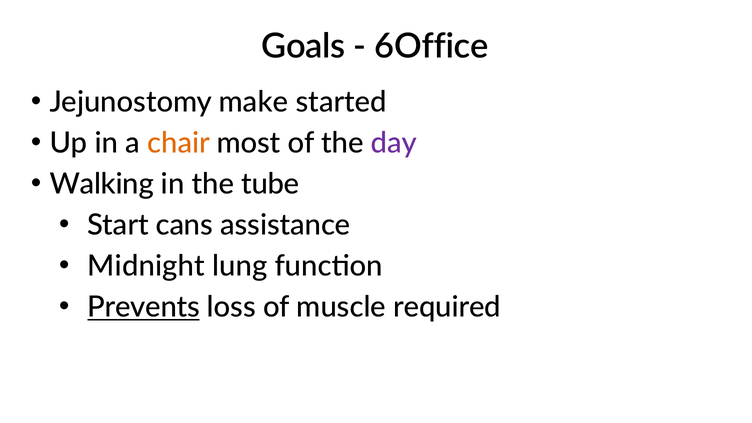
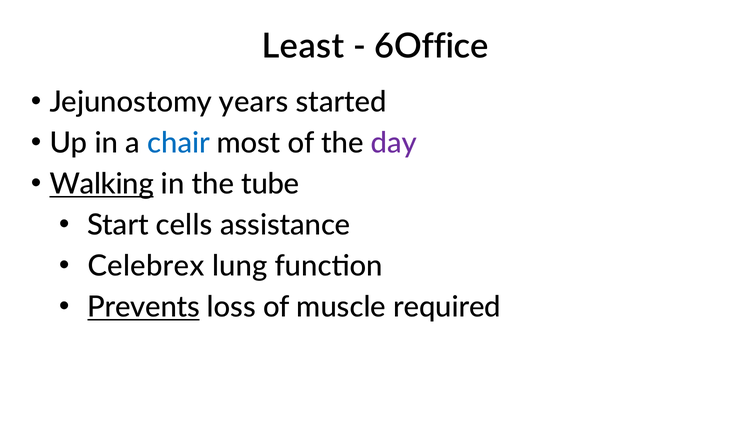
Goals: Goals -> Least
make: make -> years
chair colour: orange -> blue
Walking underline: none -> present
cans: cans -> cells
Midnight: Midnight -> Celebrex
